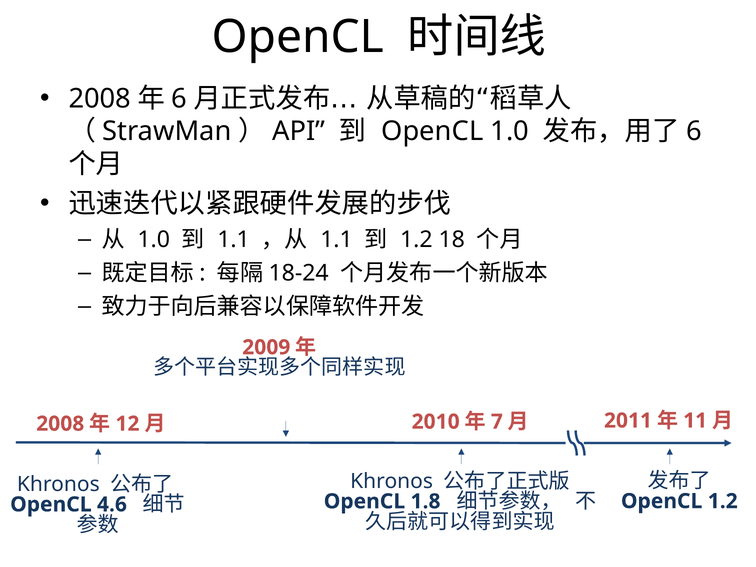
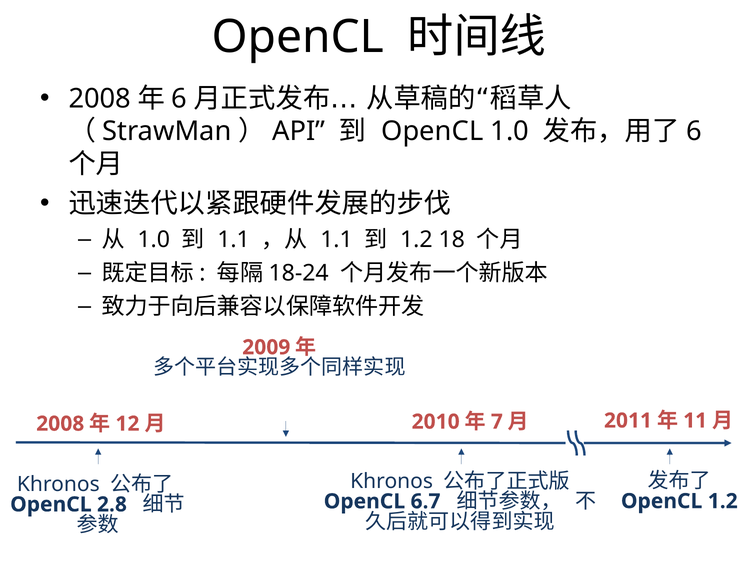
1.8: 1.8 -> 6.7
4.6: 4.6 -> 2.8
